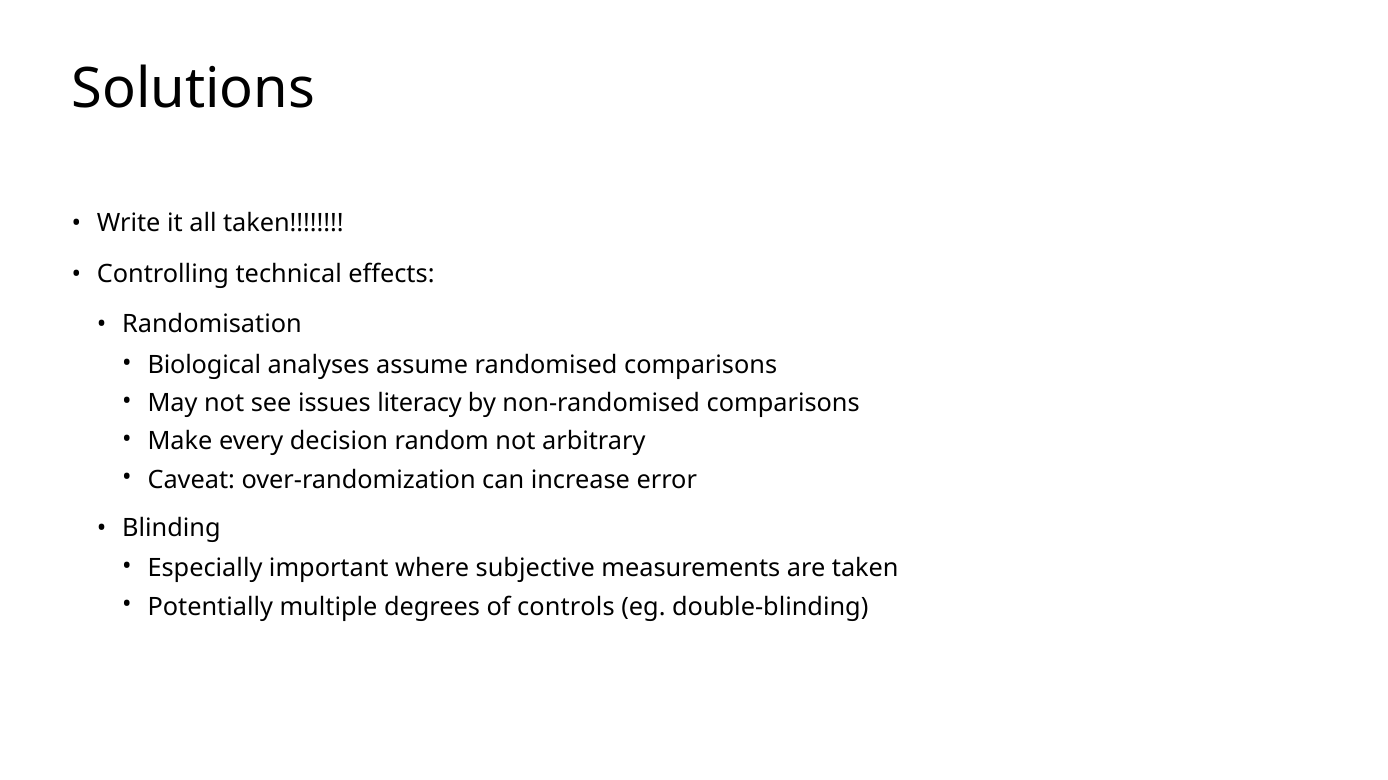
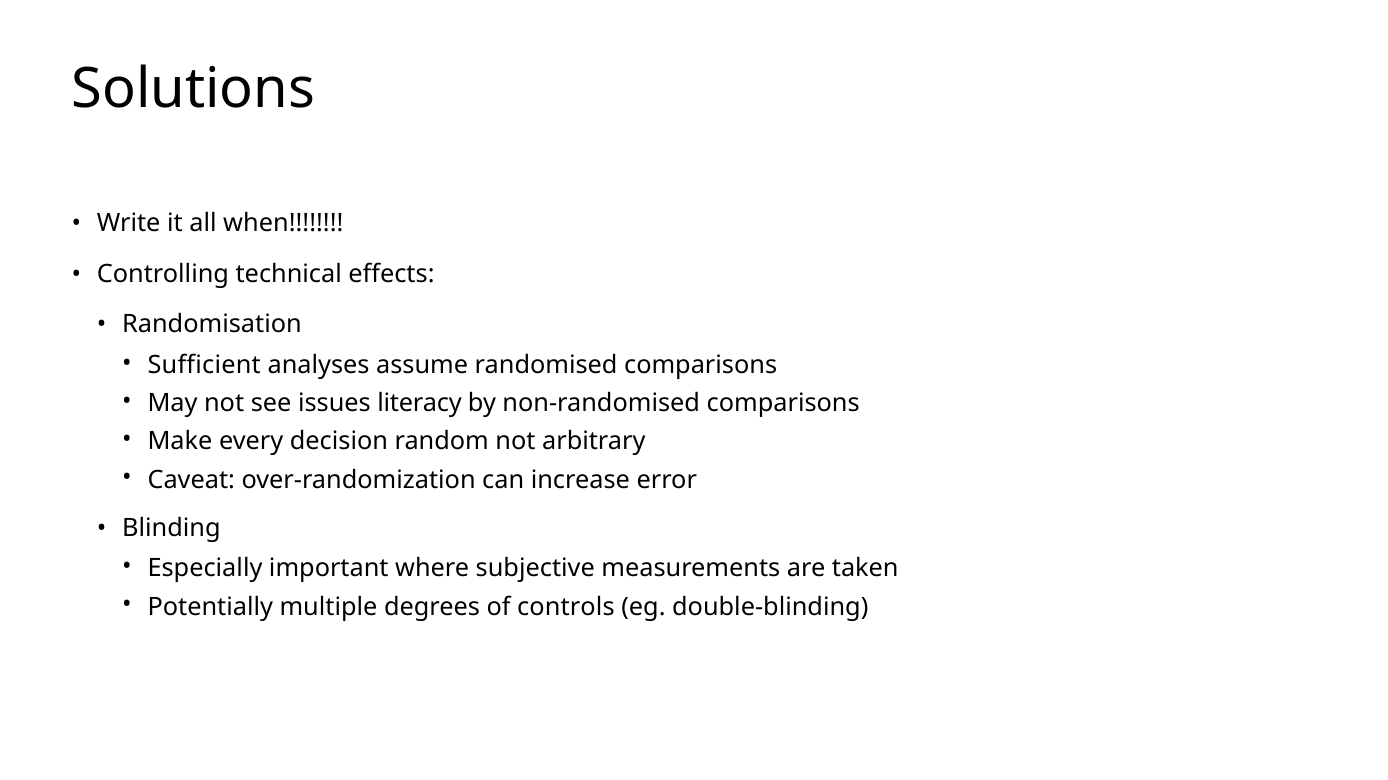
all taken: taken -> when
Biological: Biological -> Sufficient
